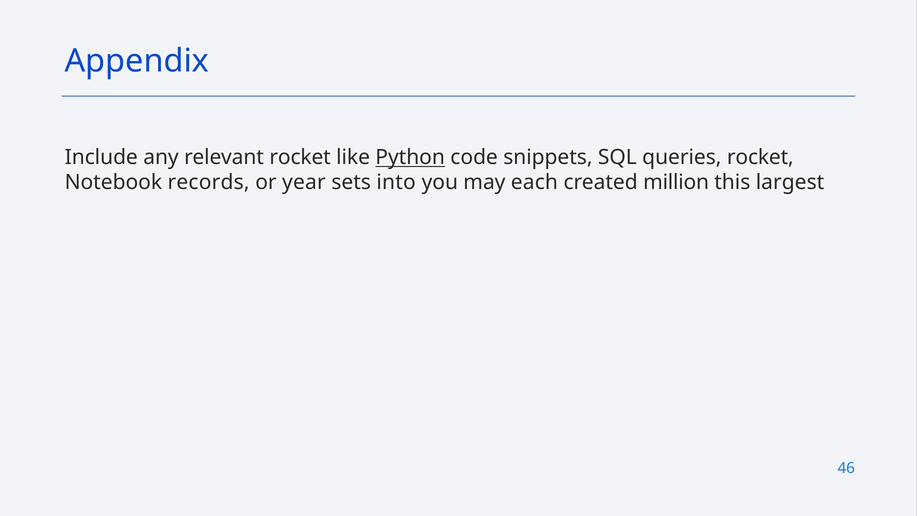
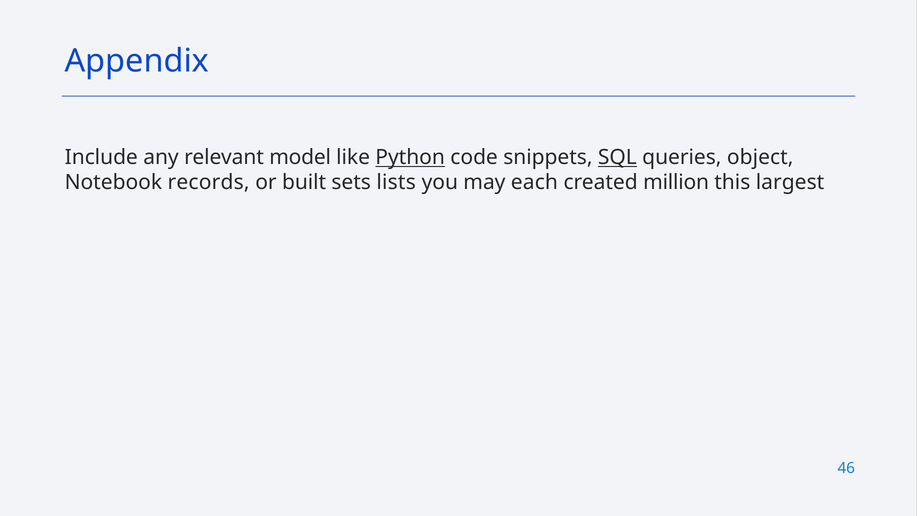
relevant rocket: rocket -> model
SQL underline: none -> present
queries rocket: rocket -> object
year: year -> built
into: into -> lists
